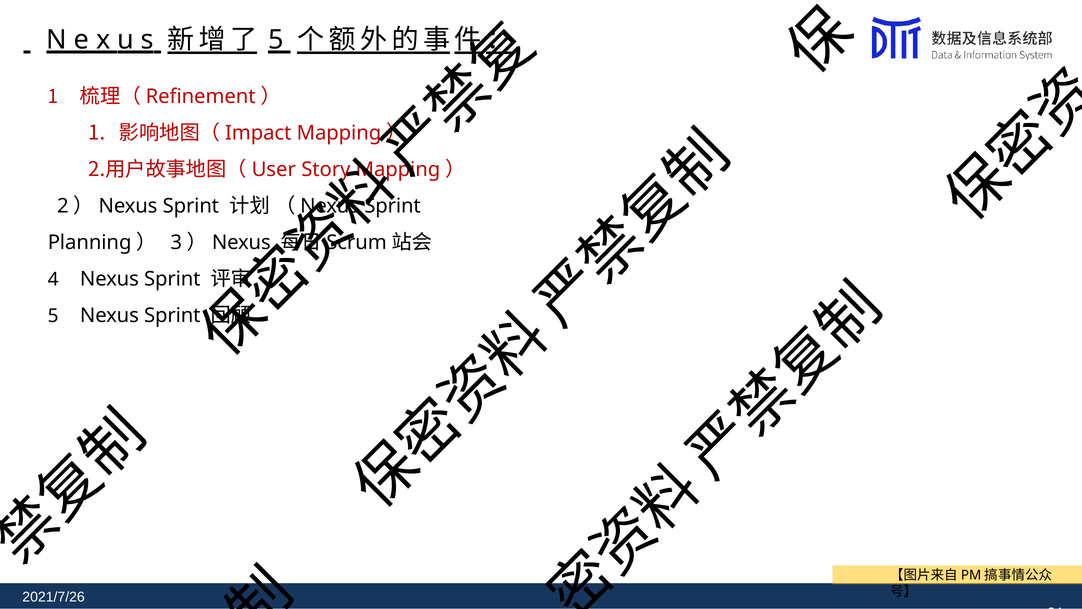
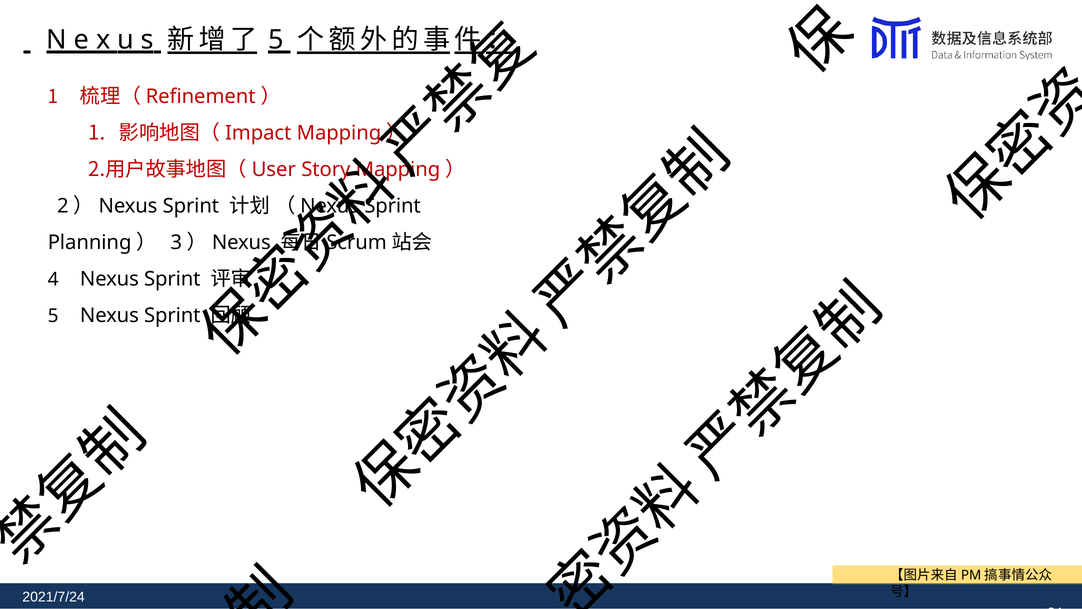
2021/7/26: 2021/7/26 -> 2021/7/24
